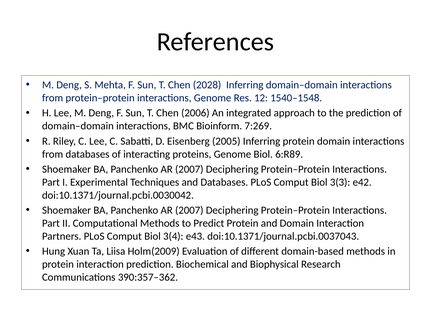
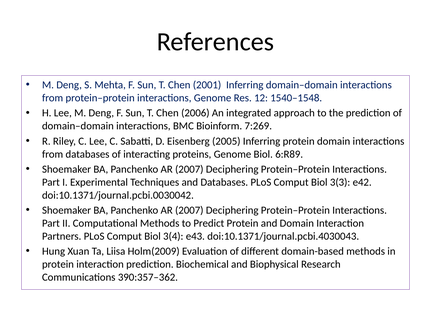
2028: 2028 -> 2001
doi:10.1371/journal.pcbi.0037043: doi:10.1371/journal.pcbi.0037043 -> doi:10.1371/journal.pcbi.4030043
